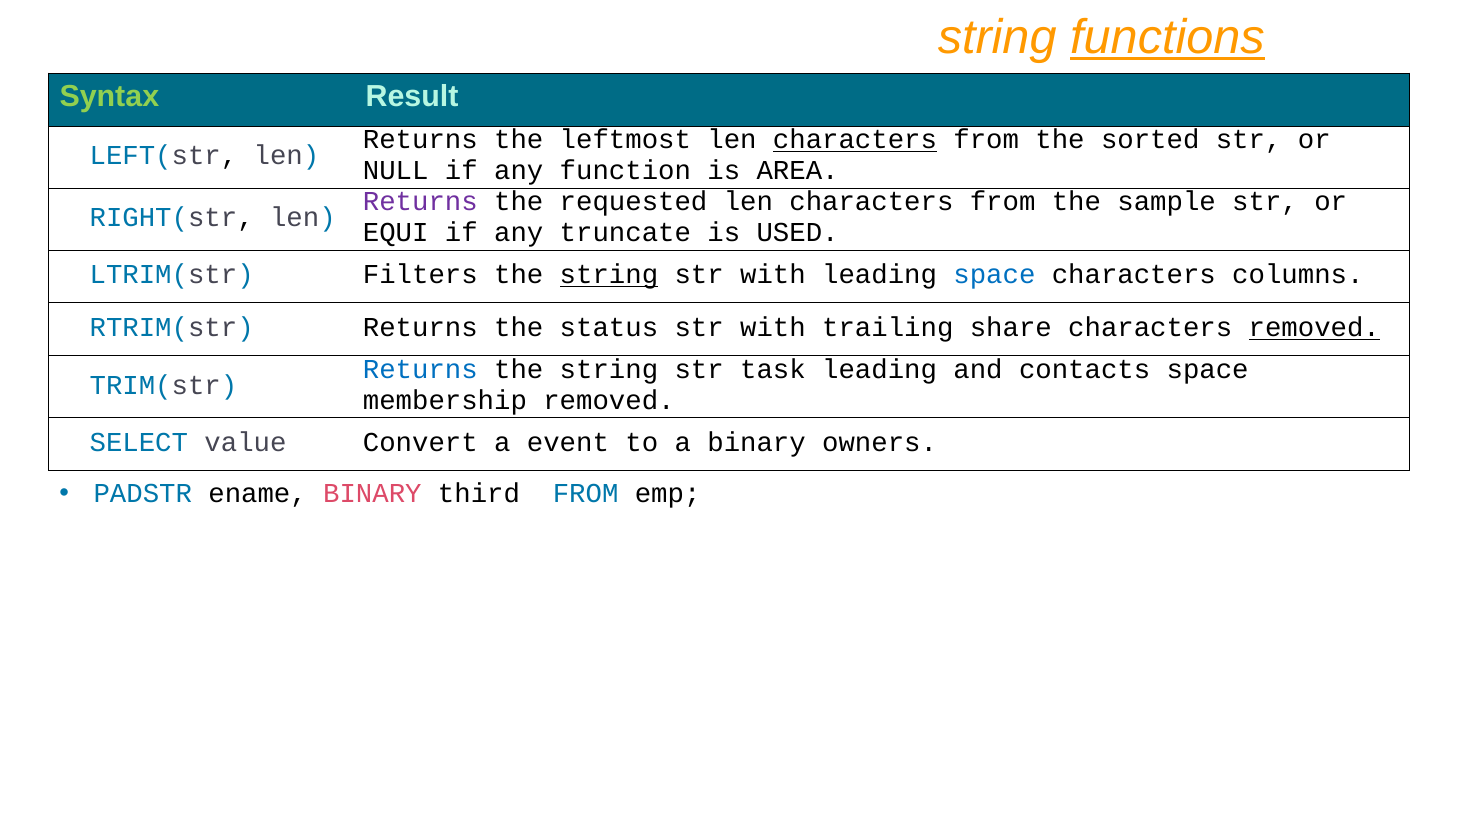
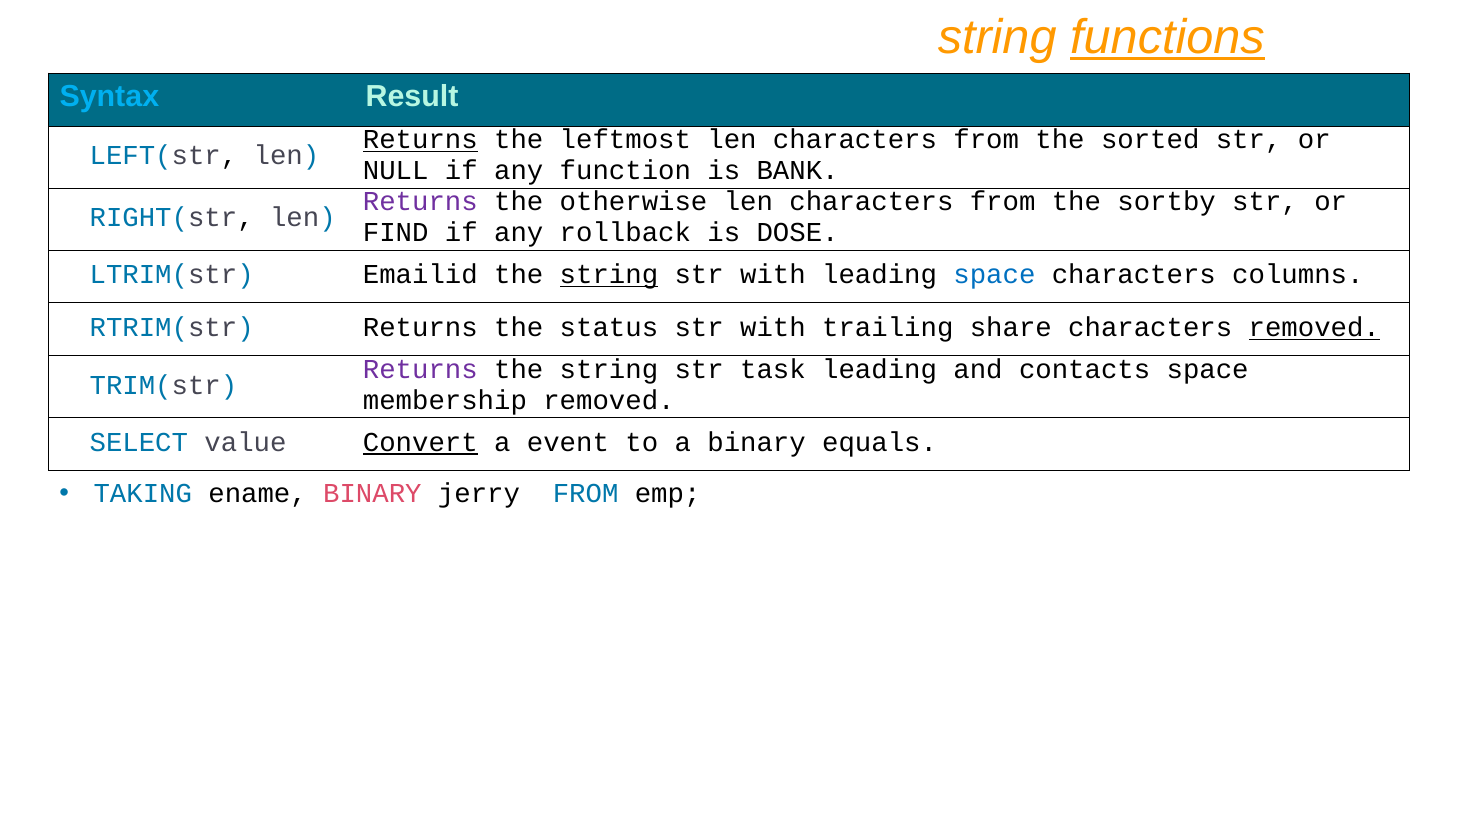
Syntax colour: light green -> light blue
Returns at (420, 140) underline: none -> present
characters at (855, 140) underline: present -> none
AREA: AREA -> BANK
requested: requested -> otherwise
sample: sample -> sortby
EQUI: EQUI -> FIND
truncate: truncate -> rollback
USED: USED -> DOSE
Filters: Filters -> Emailid
Returns at (420, 370) colour: blue -> purple
Convert underline: none -> present
owners: owners -> equals
PADSTR: PADSTR -> TAKING
third: third -> jerry
